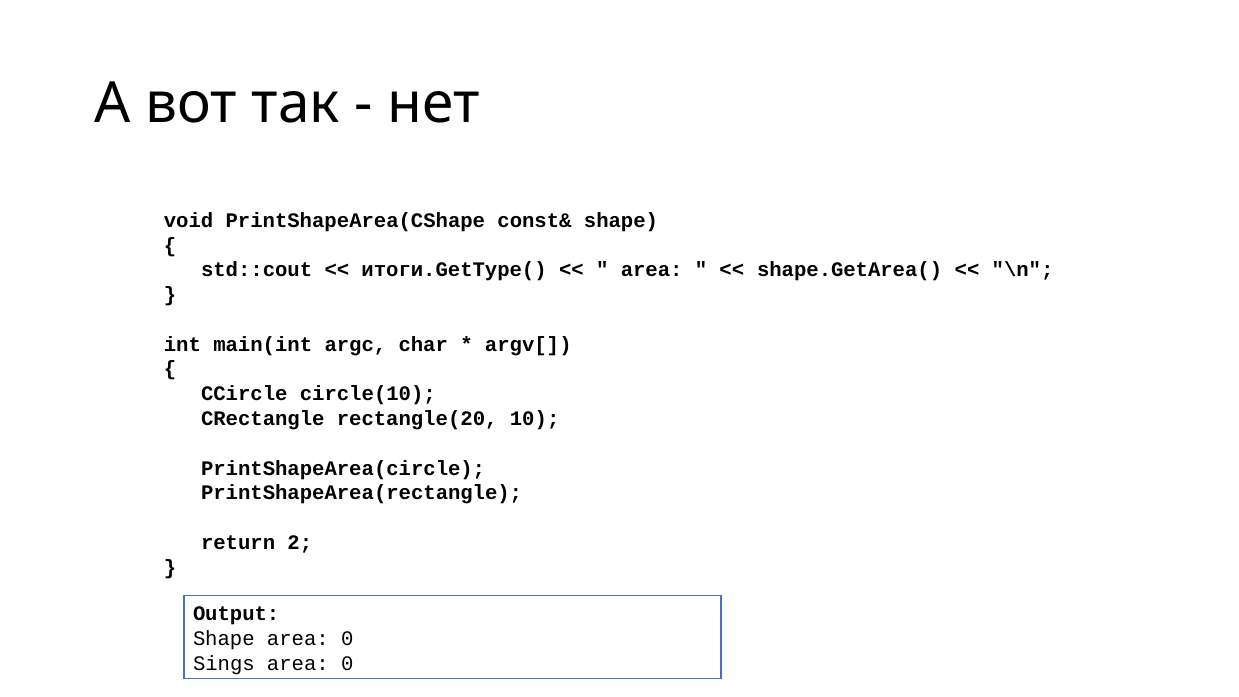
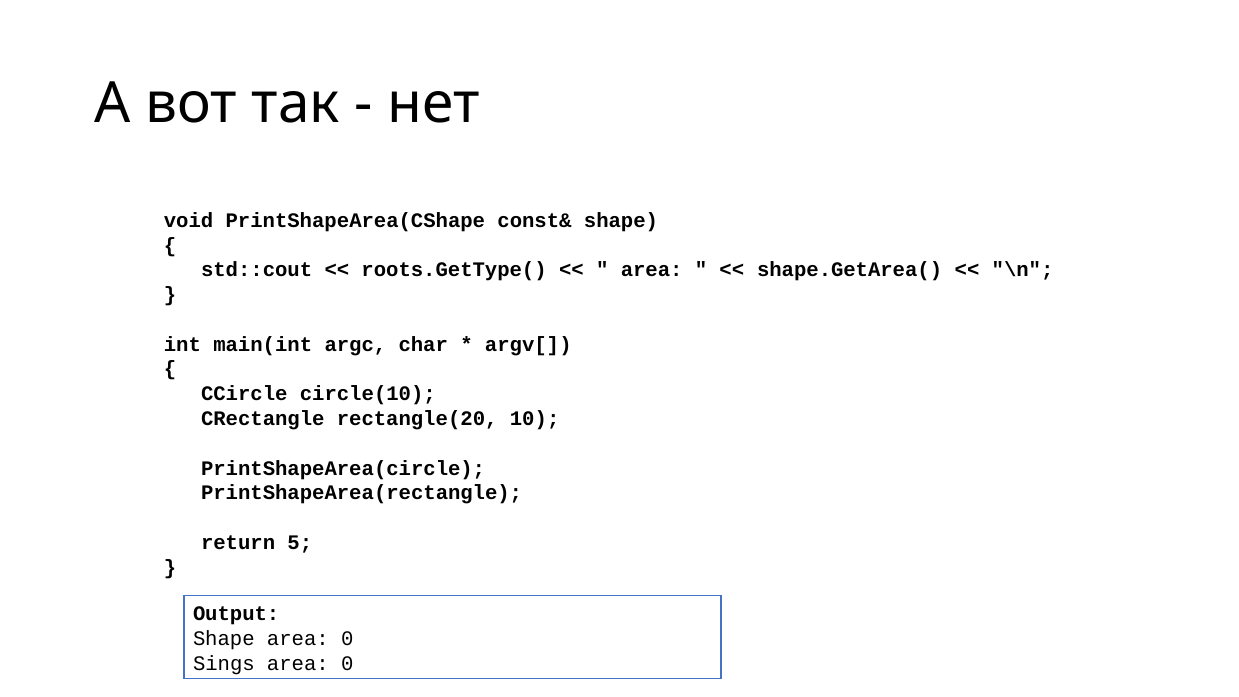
итоги.GetType(: итоги.GetType( -> roots.GetType(
2: 2 -> 5
